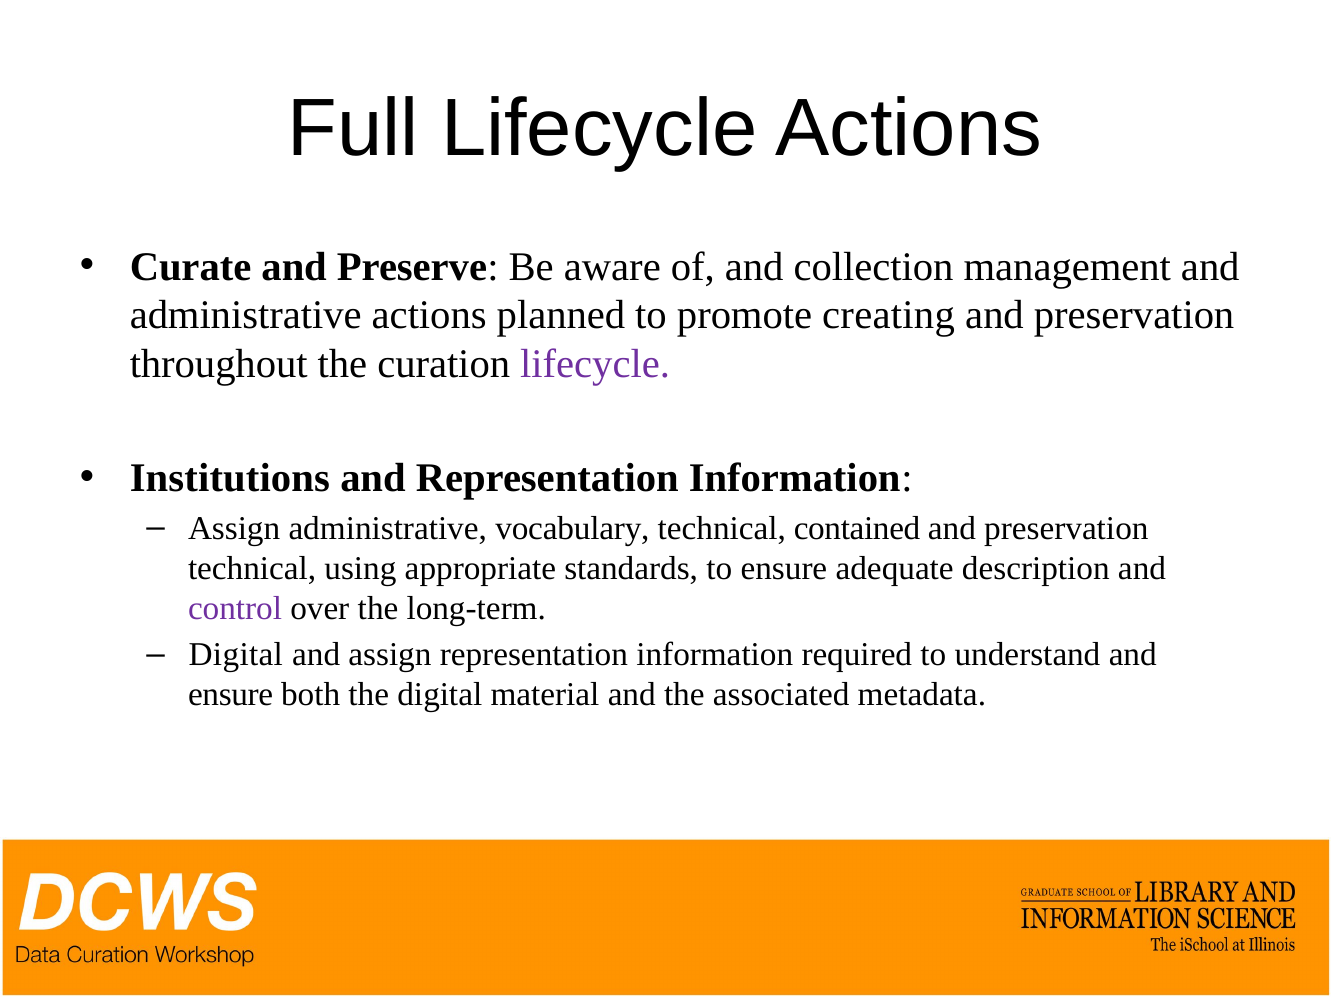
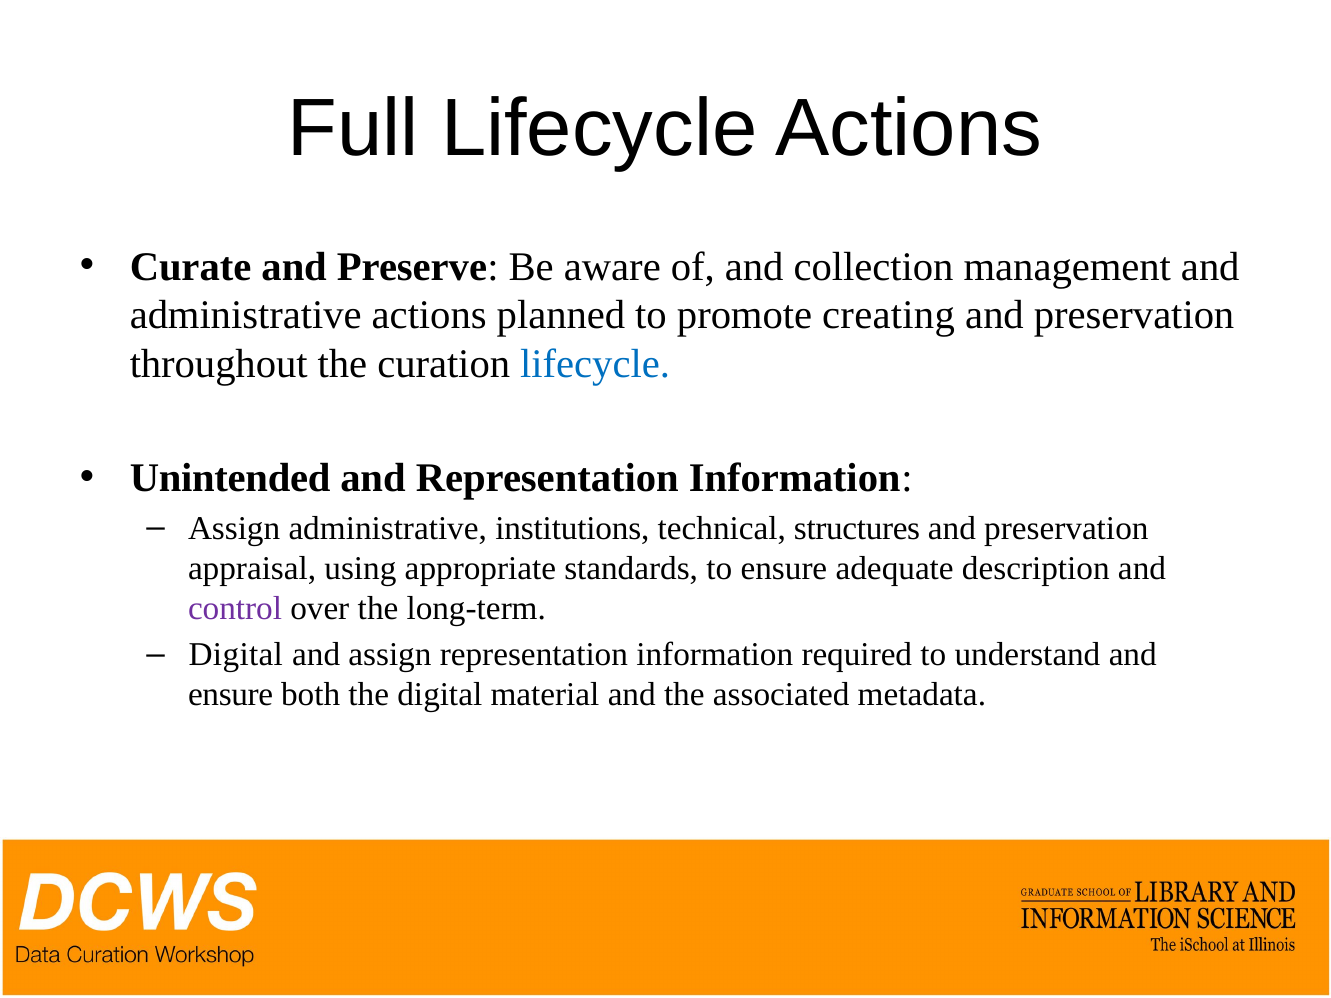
lifecycle at (595, 364) colour: purple -> blue
Institutions: Institutions -> Unintended
vocabulary: vocabulary -> institutions
contained: contained -> structures
technical at (252, 569): technical -> appraisal
